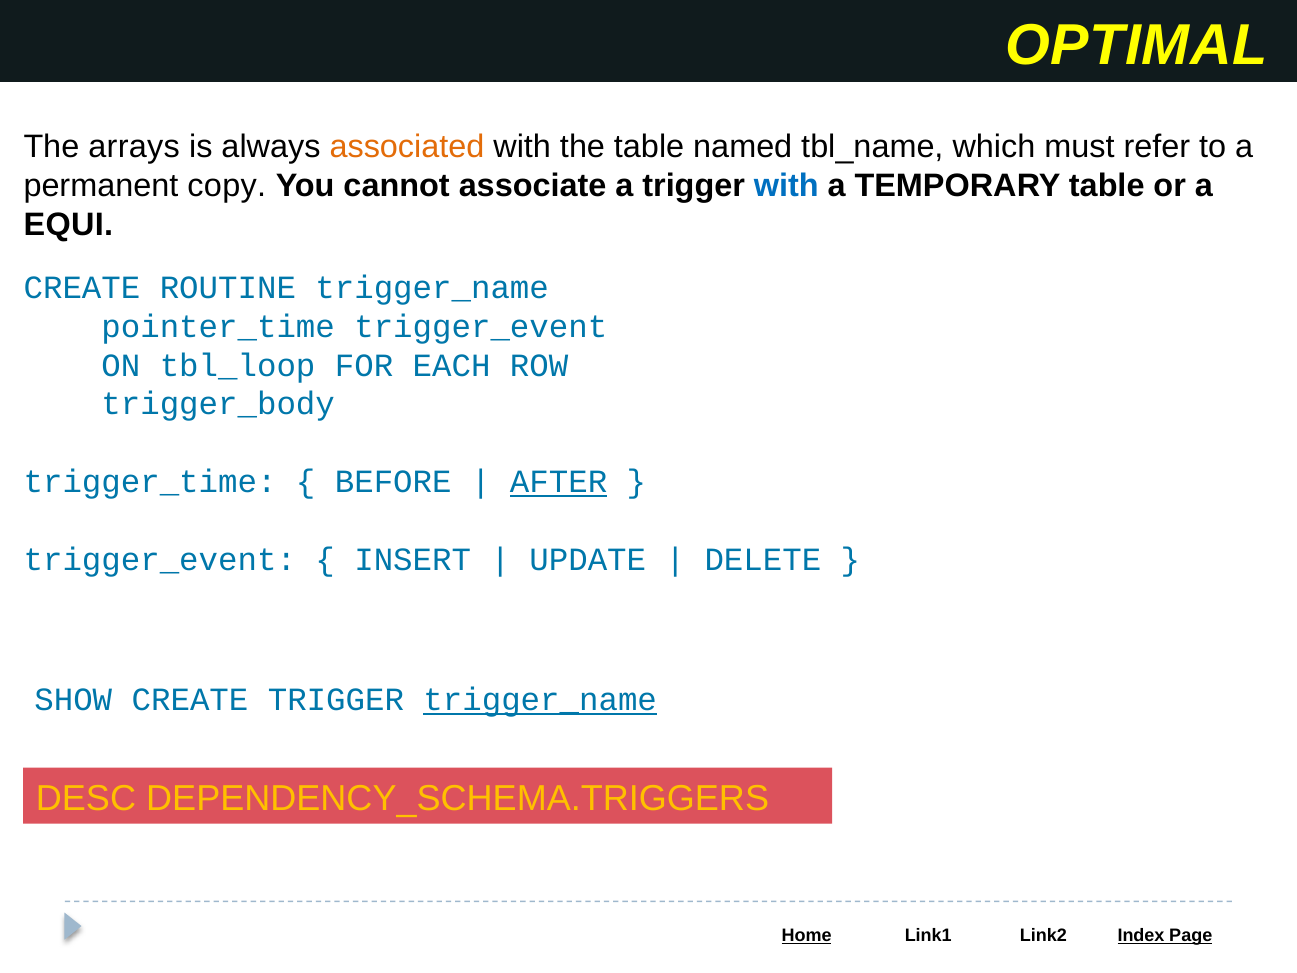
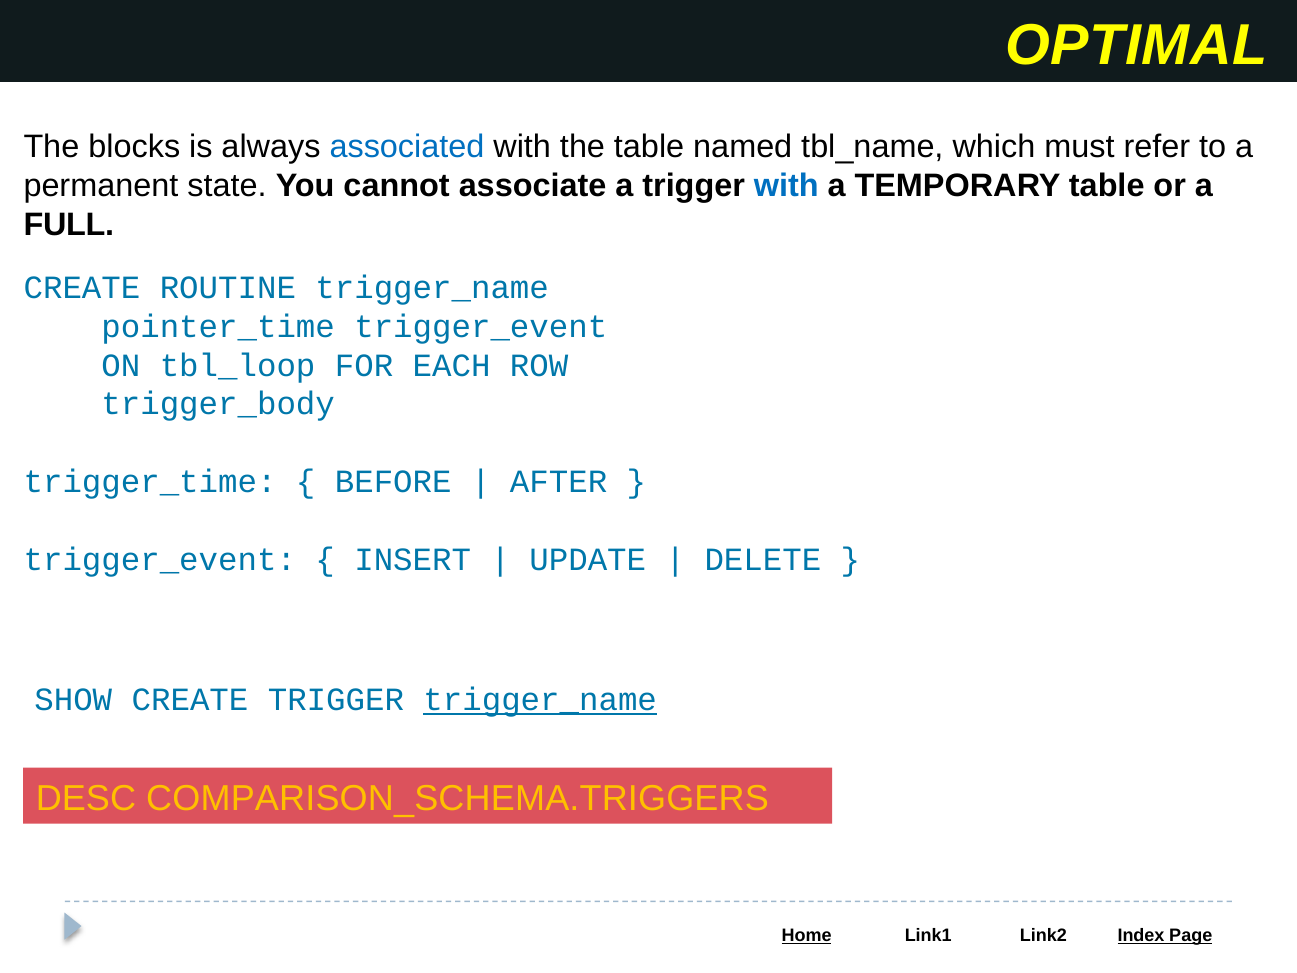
arrays: arrays -> blocks
associated colour: orange -> blue
copy: copy -> state
EQUI: EQUI -> FULL
AFTER underline: present -> none
DEPENDENCY_SCHEMA.TRIGGERS: DEPENDENCY_SCHEMA.TRIGGERS -> COMPARISON_SCHEMA.TRIGGERS
